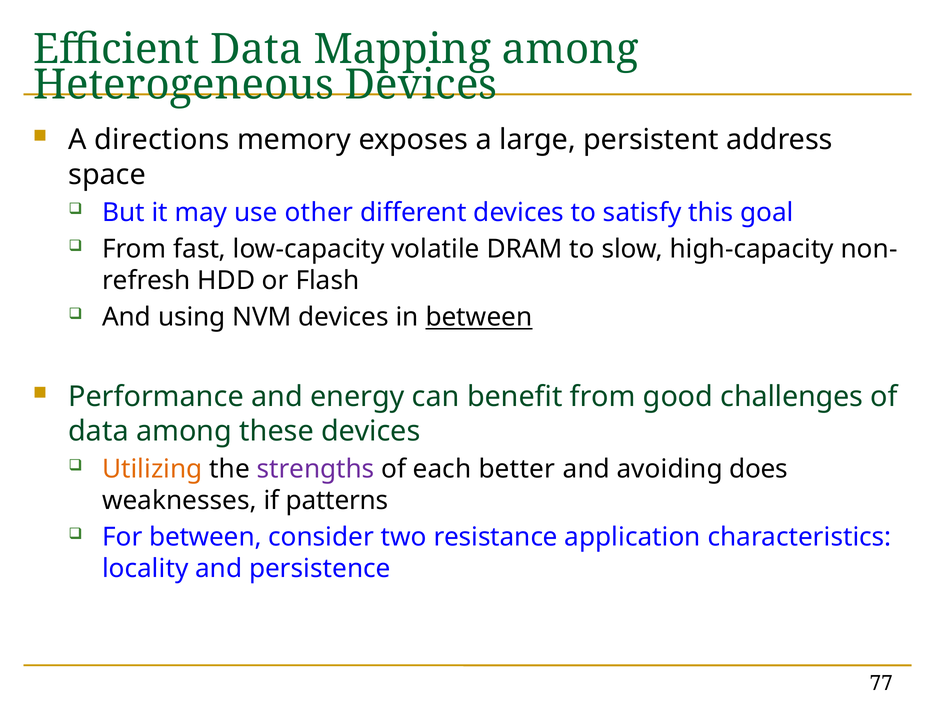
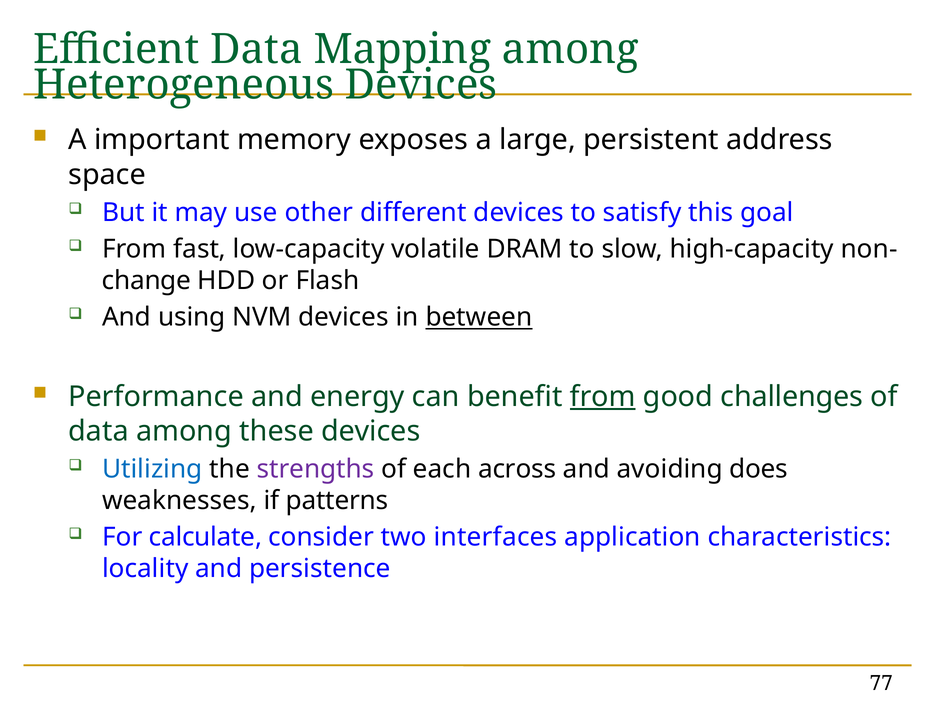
directions: directions -> important
refresh: refresh -> change
from at (603, 397) underline: none -> present
Utilizing colour: orange -> blue
better: better -> across
For between: between -> calculate
resistance: resistance -> interfaces
